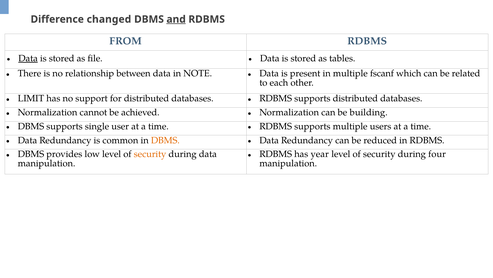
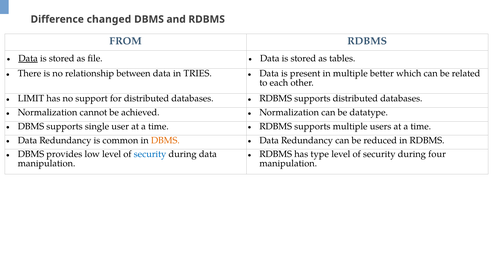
and underline: present -> none
NOTE: NOTE -> TRIES
fscanf: fscanf -> better
building: building -> datatype
security at (150, 154) colour: orange -> blue
year: year -> type
